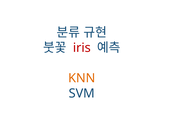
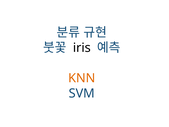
iris colour: red -> black
